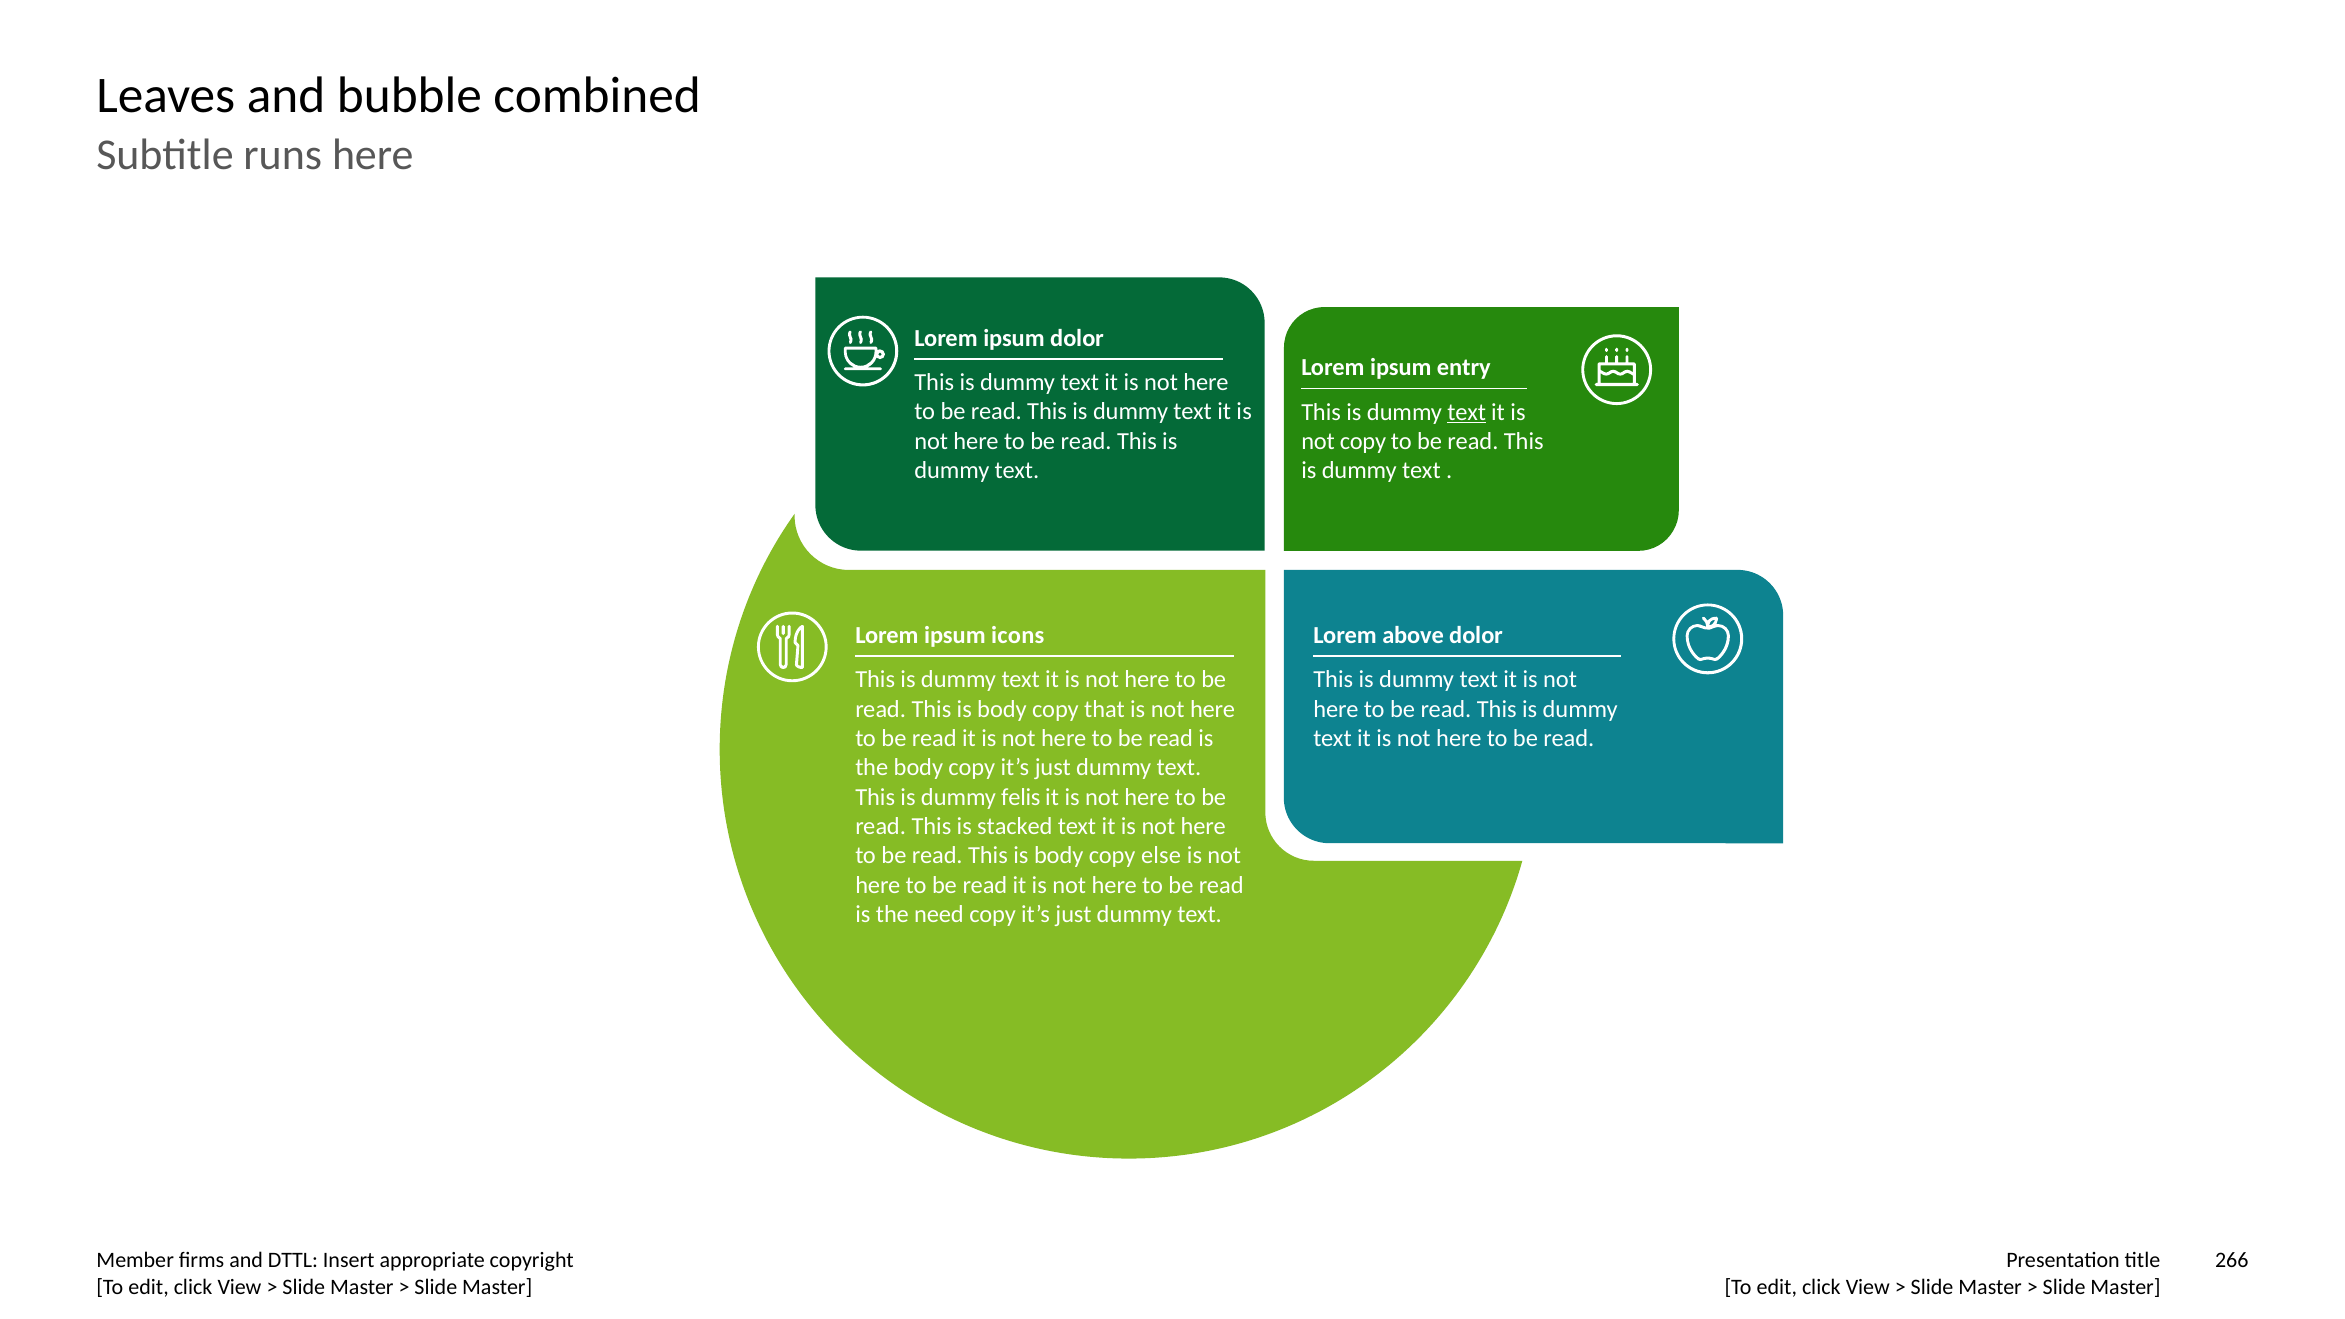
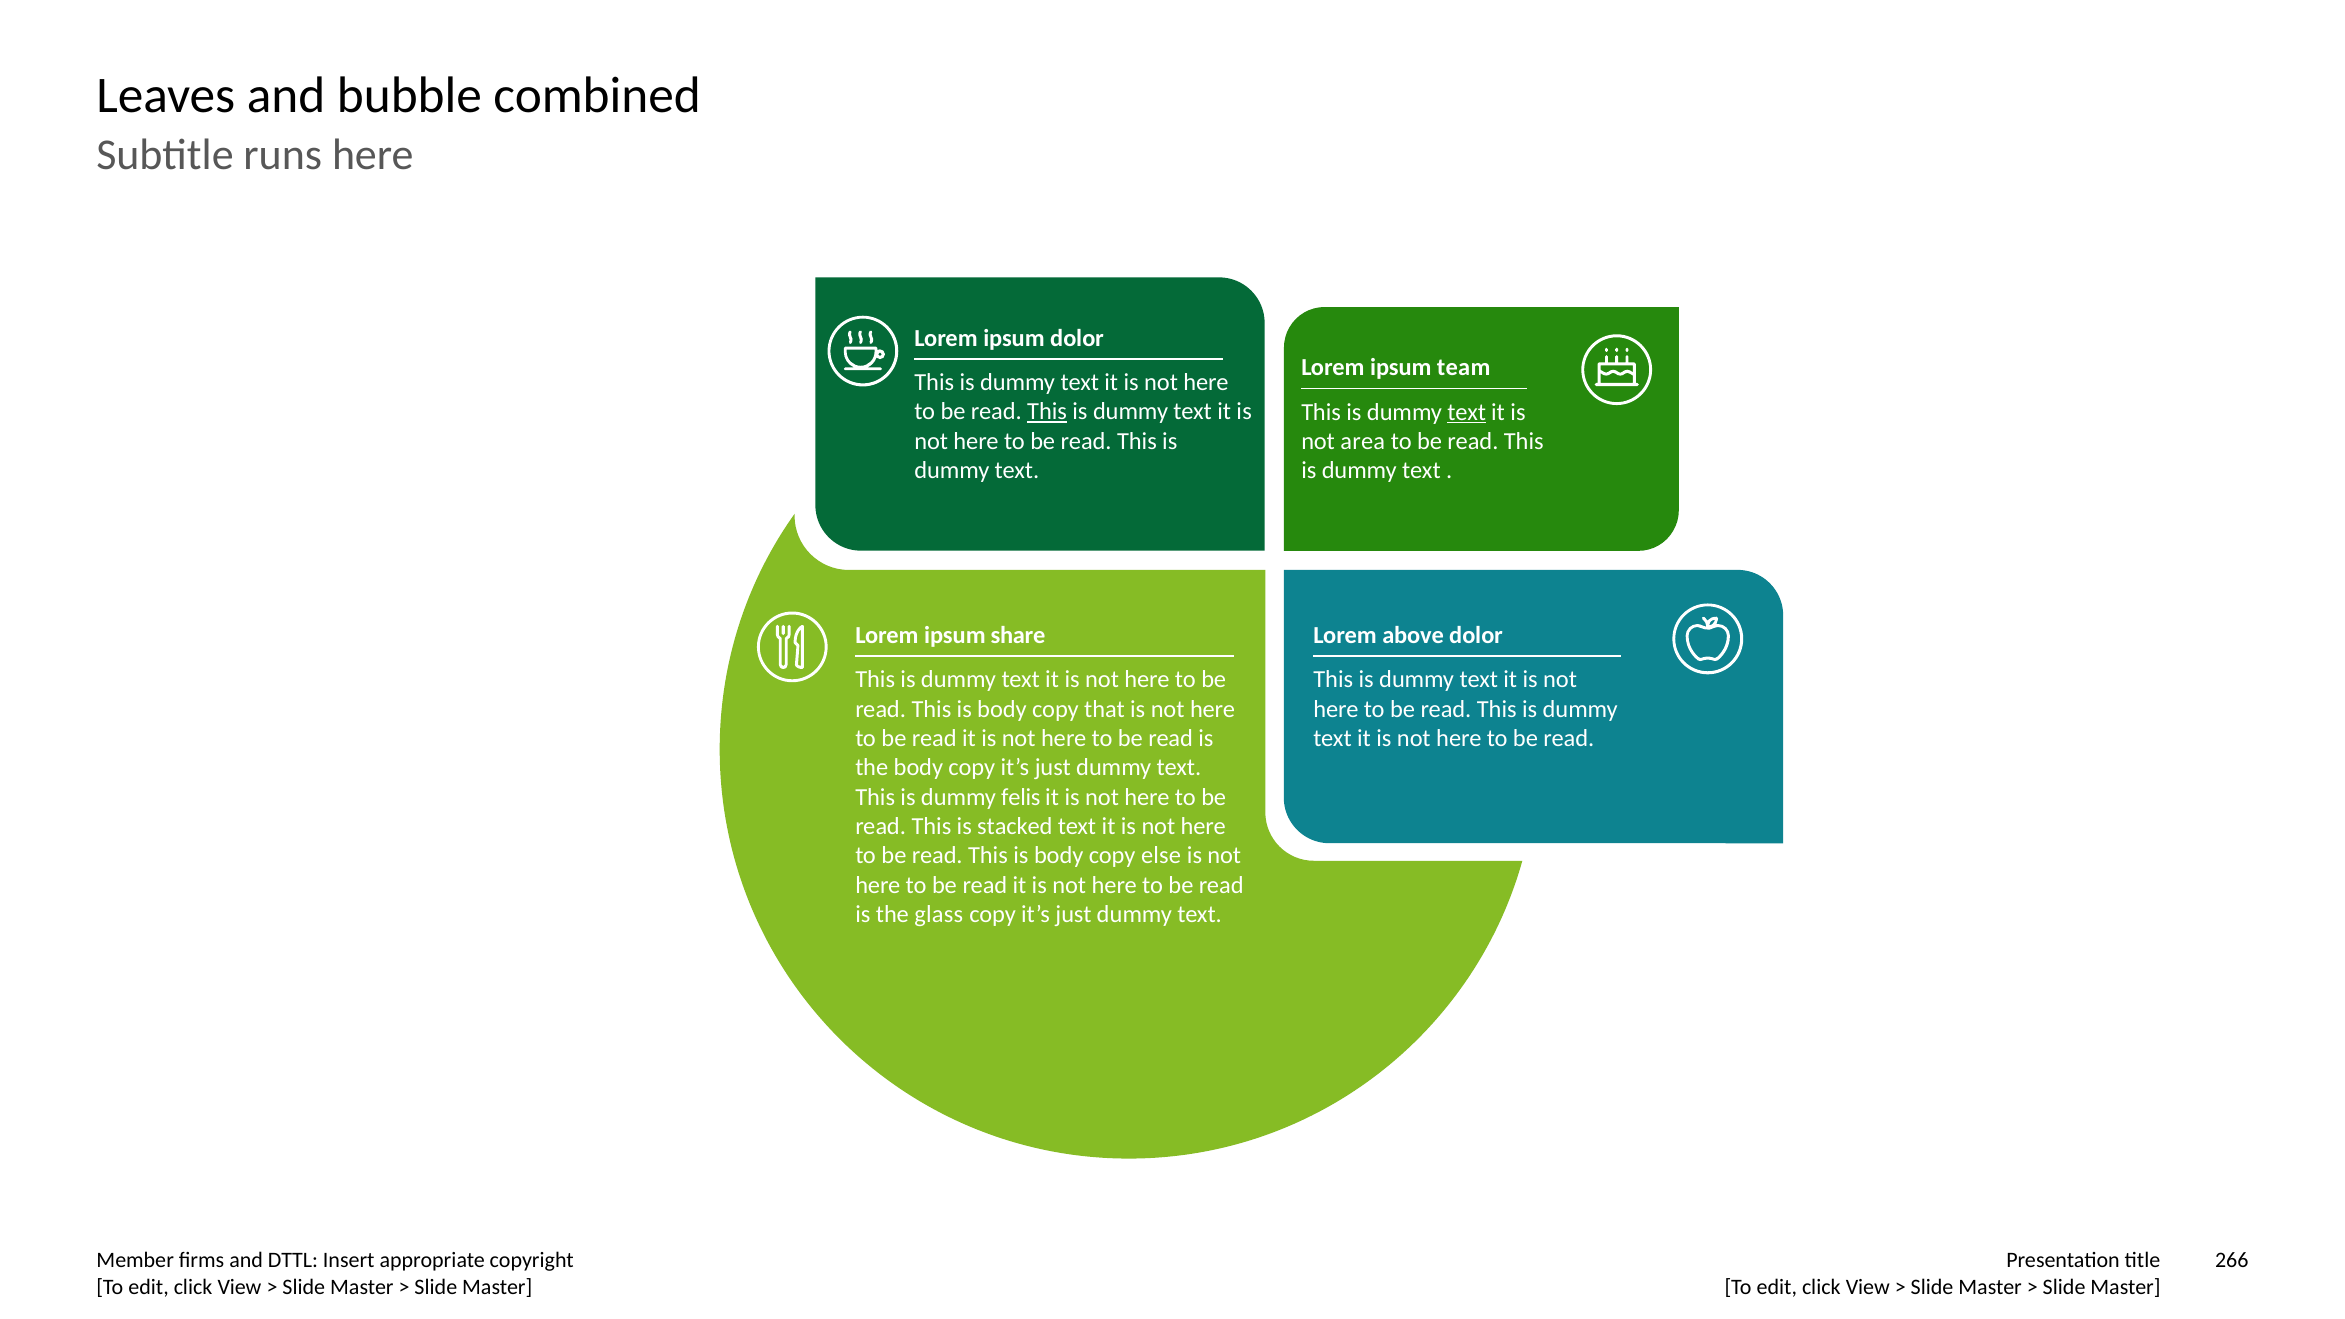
entry: entry -> team
This at (1047, 412) underline: none -> present
not copy: copy -> area
icons: icons -> share
need: need -> glass
